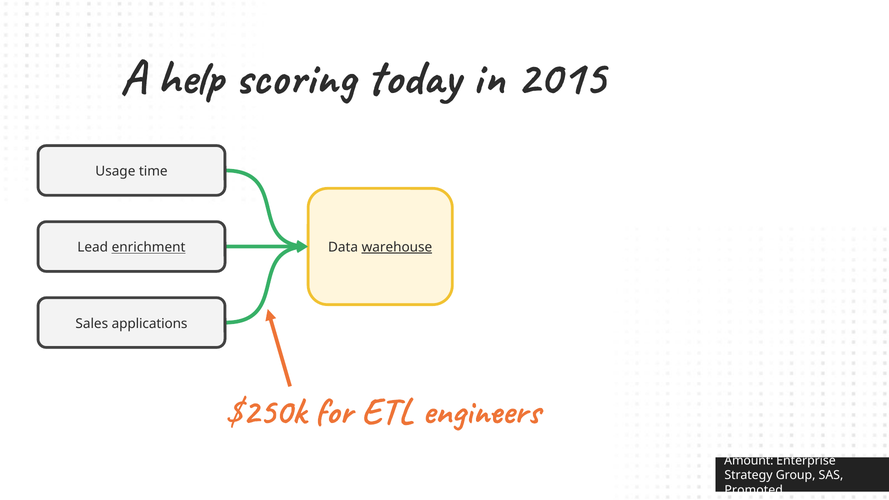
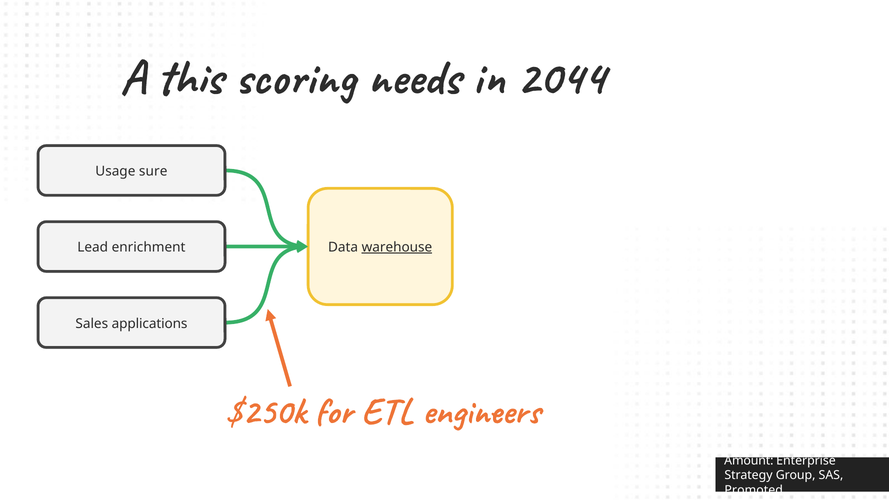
help: help -> this
today: today -> needs
2015: 2015 -> 2044
time: time -> sure
enrichment underline: present -> none
